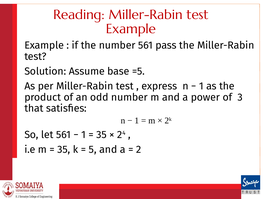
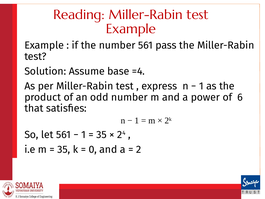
=5: =5 -> =4
3: 3 -> 6
5: 5 -> 0
